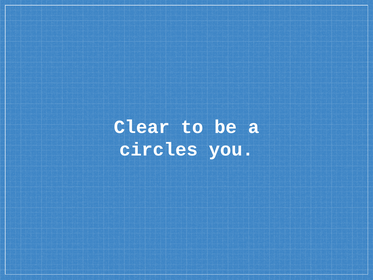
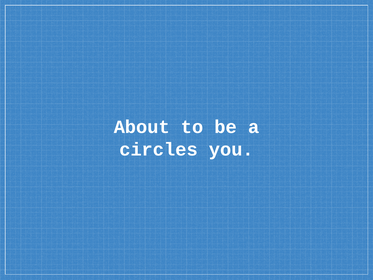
Clear: Clear -> About
